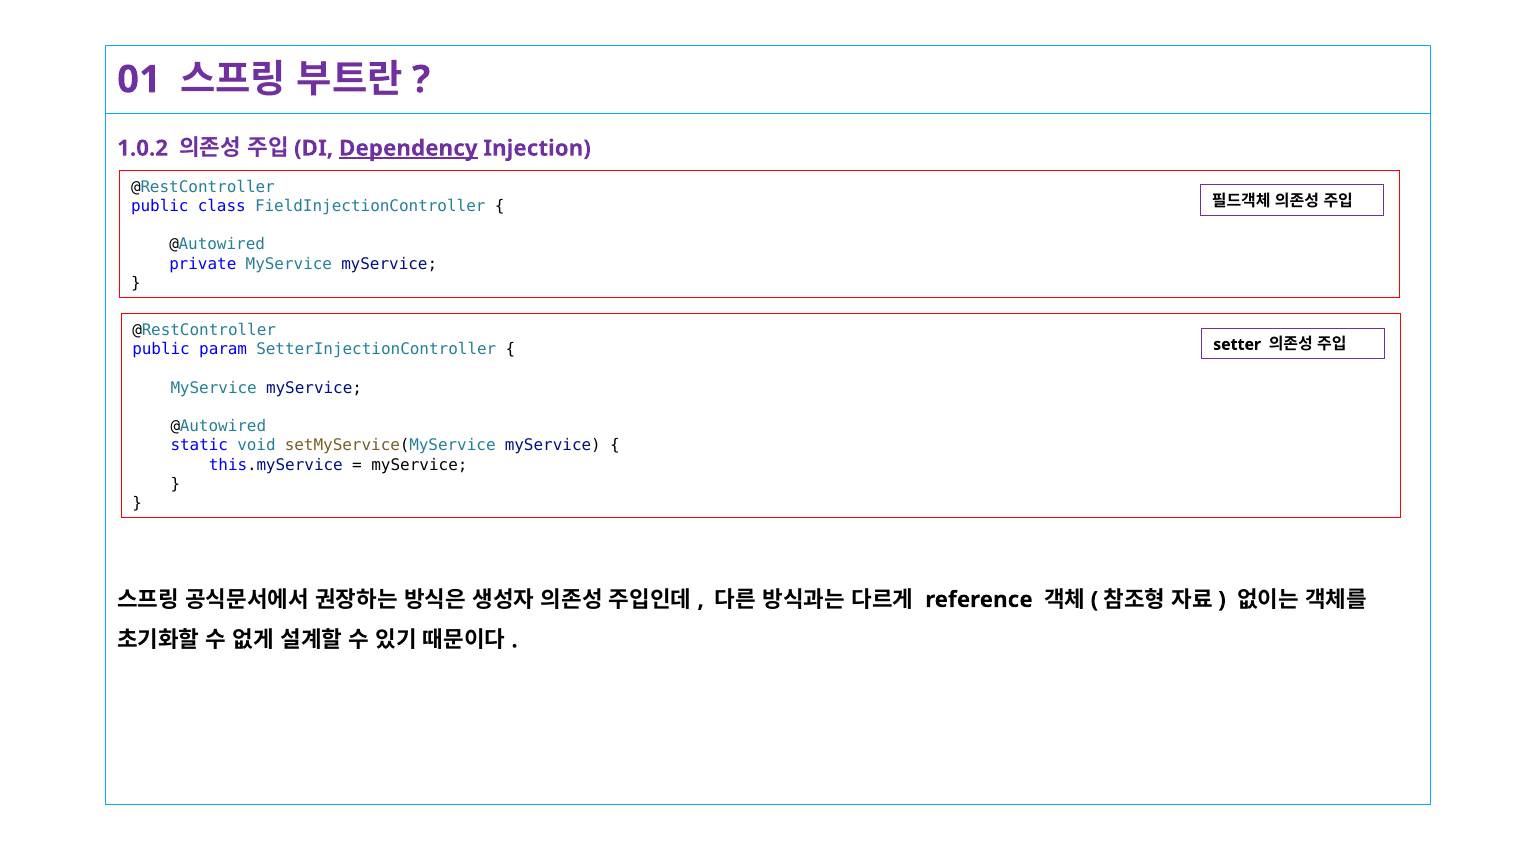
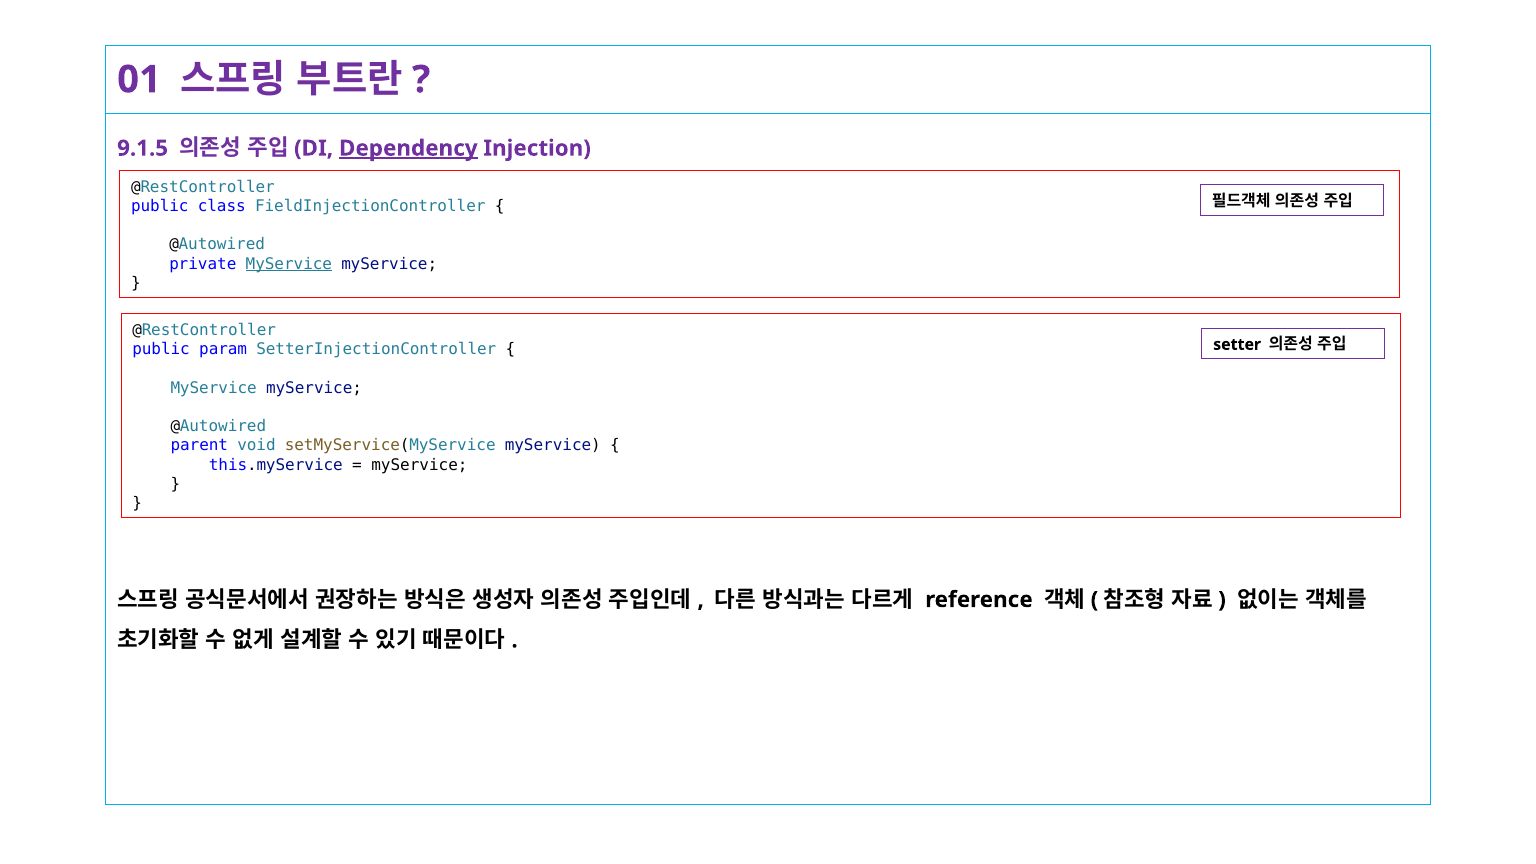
1.0.2: 1.0.2 -> 9.1.5
MyService at (289, 264) underline: none -> present
static: static -> parent
